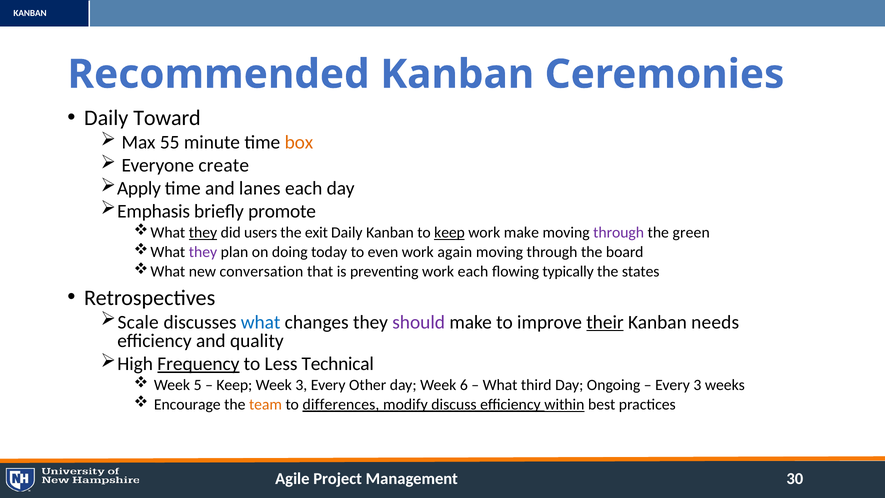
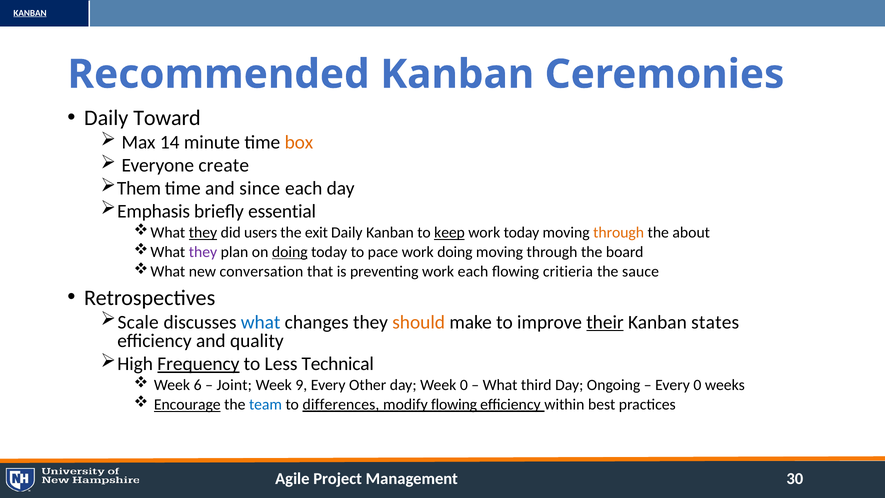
KANBAN at (30, 13) underline: none -> present
55: 55 -> 14
Apply: Apply -> Them
lanes: lanes -> since
promote: promote -> essential
work make: make -> today
through at (619, 233) colour: purple -> orange
green: green -> about
doing at (290, 252) underline: none -> present
even: even -> pace
work again: again -> doing
typically: typically -> critieria
states: states -> sauce
should colour: purple -> orange
needs: needs -> states
5: 5 -> 6
Keep at (234, 385): Keep -> Joint
Week 3: 3 -> 9
Week 6: 6 -> 0
Every 3: 3 -> 0
Encourage underline: none -> present
team colour: orange -> blue
modify discuss: discuss -> flowing
within underline: present -> none
